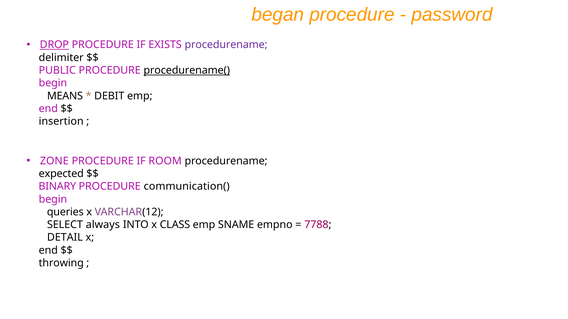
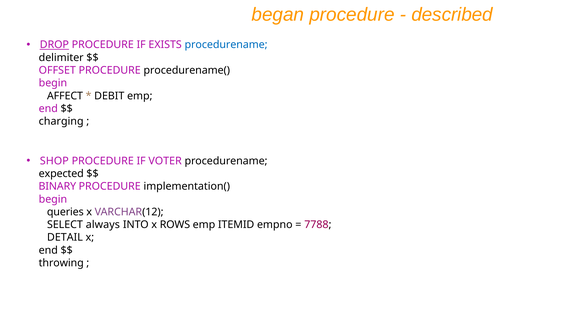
password: password -> described
procedurename at (226, 45) colour: purple -> blue
PUBLIC: PUBLIC -> OFFSET
procedurename( underline: present -> none
MEANS: MEANS -> AFFECT
insertion: insertion -> charging
ZONE: ZONE -> SHOP
ROOM: ROOM -> VOTER
communication(: communication( -> implementation(
CLASS: CLASS -> ROWS
SNAME: SNAME -> ITEMID
